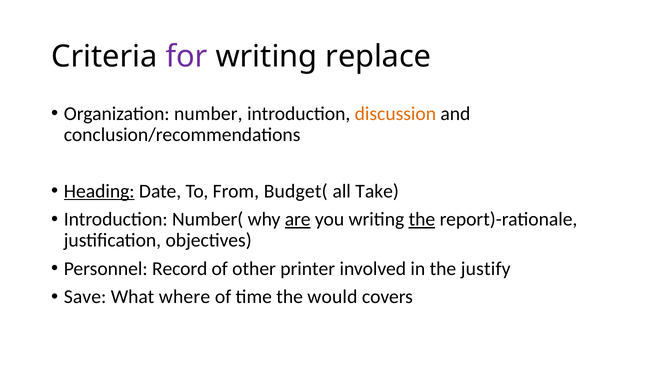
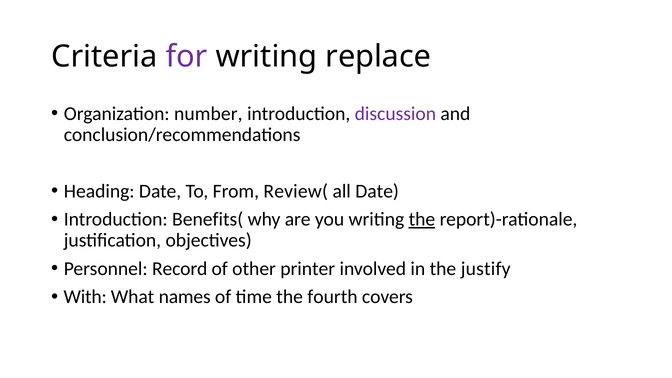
discussion colour: orange -> purple
Heading underline: present -> none
Budget(: Budget( -> Review(
all Take: Take -> Date
Number(: Number( -> Benefits(
are underline: present -> none
Save: Save -> With
where: where -> names
would: would -> fourth
